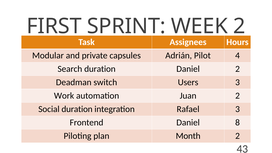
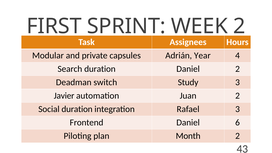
Pilot: Pilot -> Year
Users: Users -> Study
Work: Work -> Javier
8: 8 -> 6
